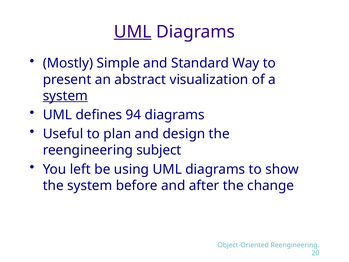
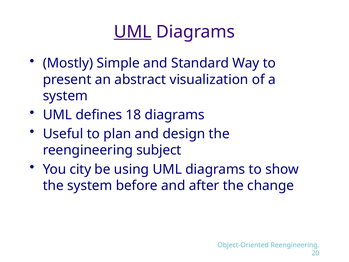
system at (65, 96) underline: present -> none
94: 94 -> 18
left: left -> city
